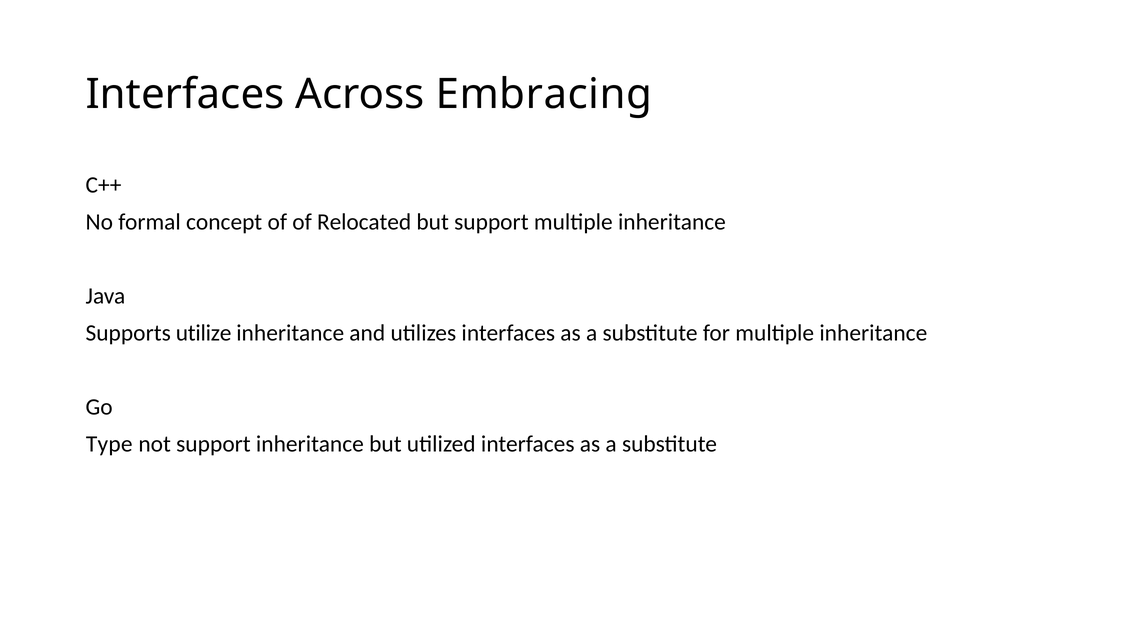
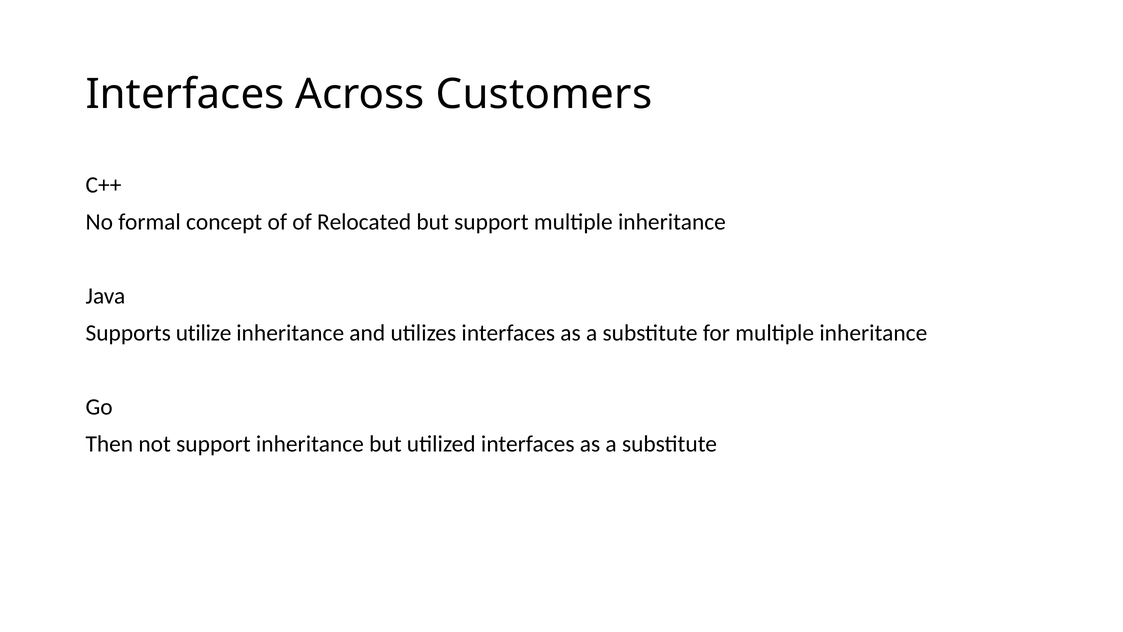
Embracing: Embracing -> Customers
Type: Type -> Then
